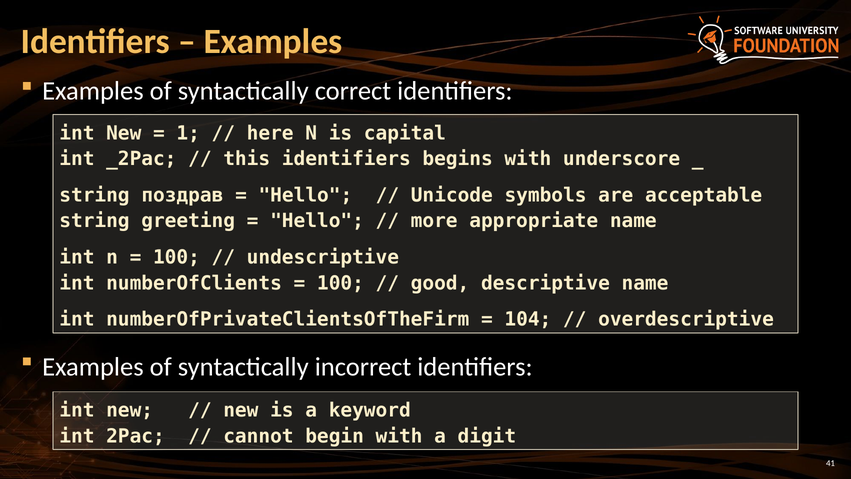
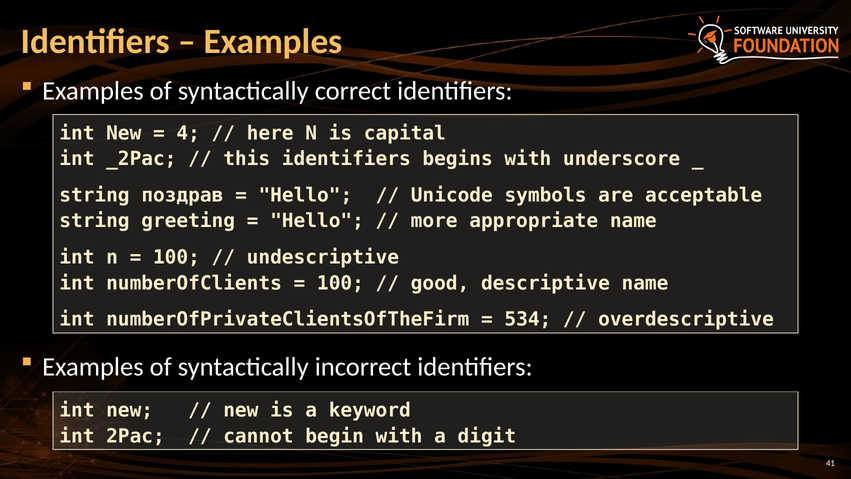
1: 1 -> 4
104: 104 -> 534
